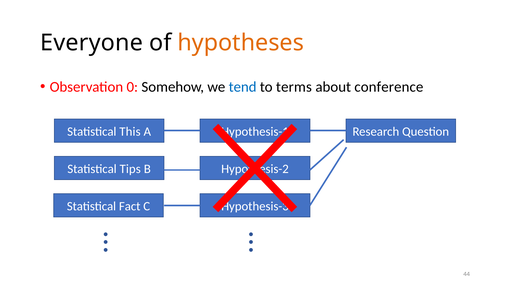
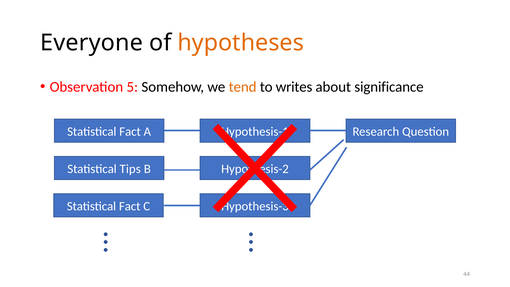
0: 0 -> 5
tend colour: blue -> orange
terms: terms -> writes
conference: conference -> significance
This at (130, 131): This -> Fact
